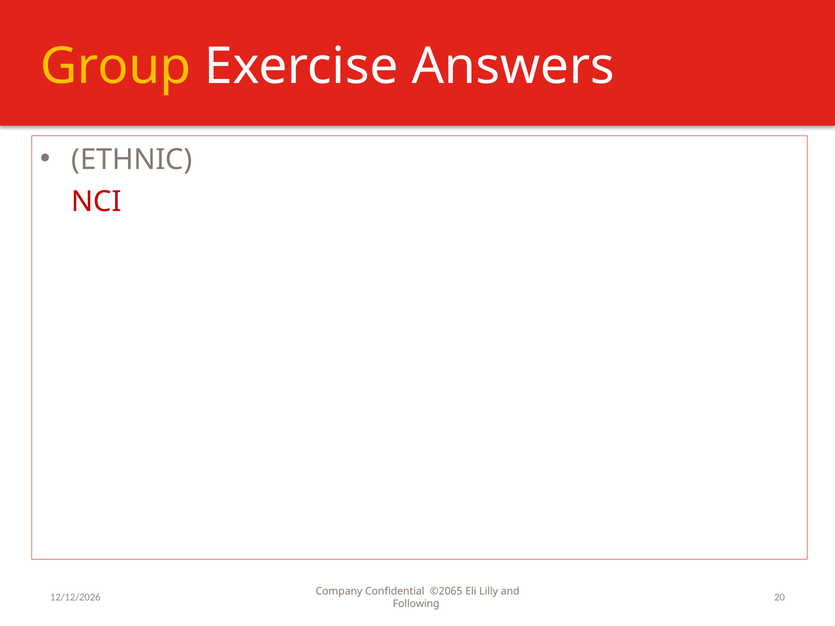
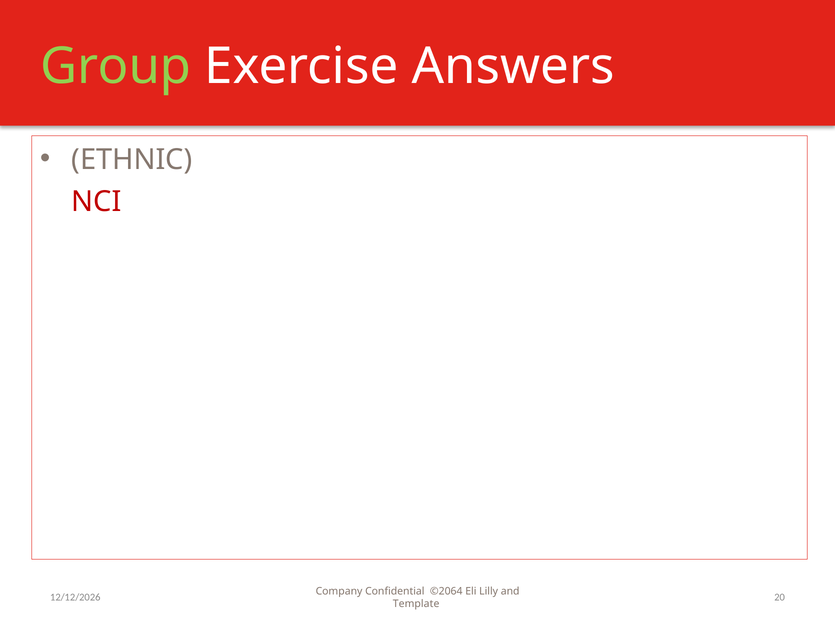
Group colour: yellow -> light green
©2065: ©2065 -> ©2064
Following: Following -> Template
